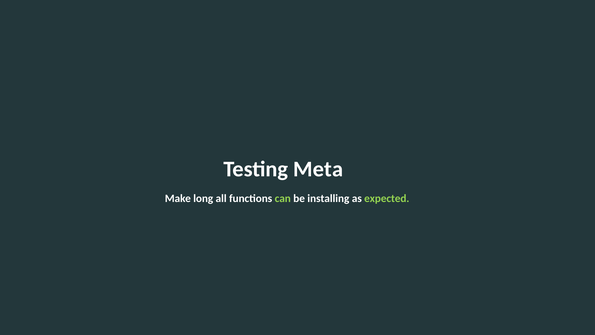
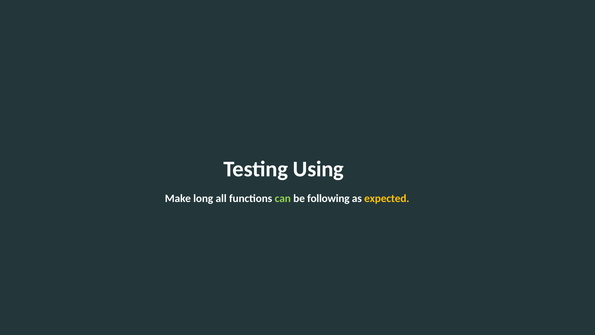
Meta: Meta -> Using
installing: installing -> following
expected colour: light green -> yellow
